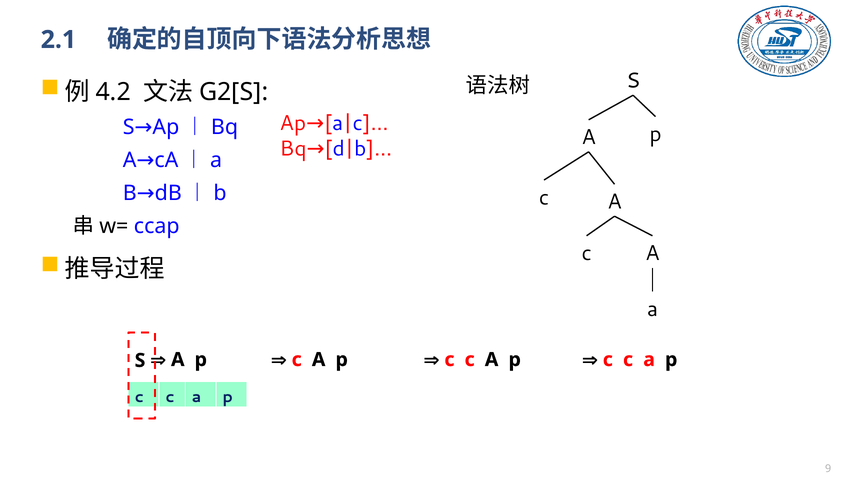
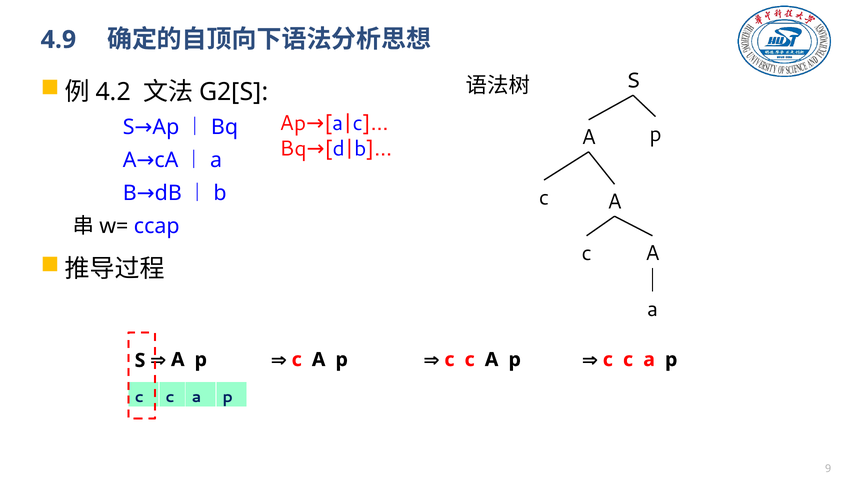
2.1: 2.1 -> 4.9
